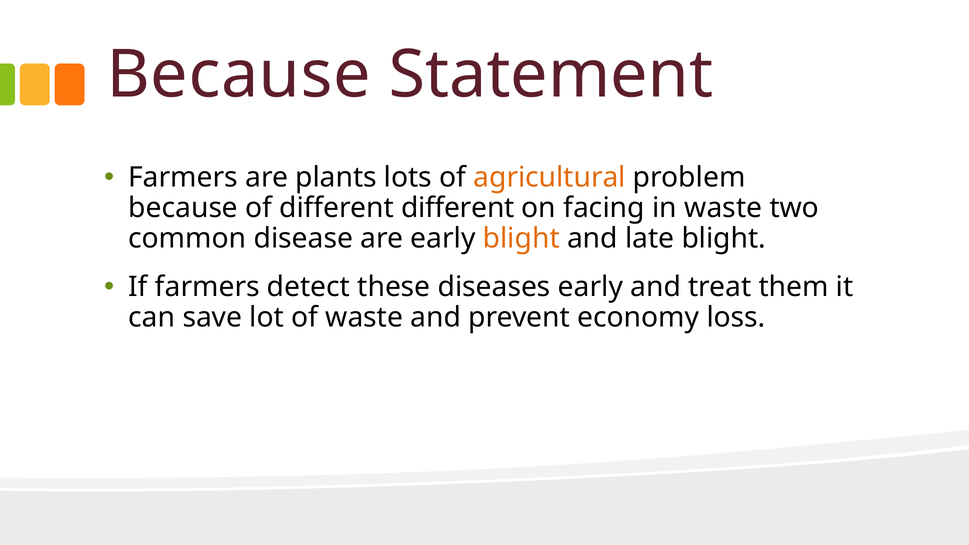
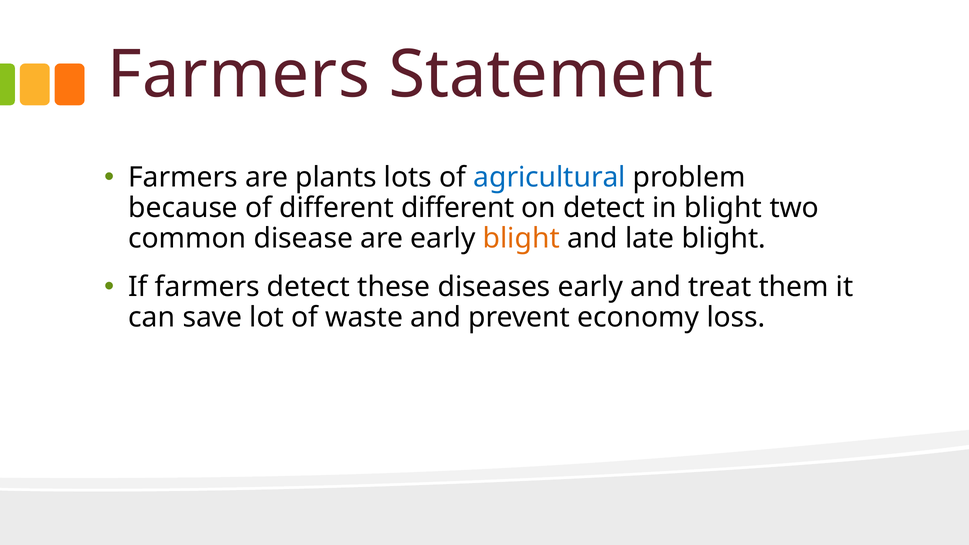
Because at (239, 75): Because -> Farmers
agricultural colour: orange -> blue
on facing: facing -> detect
in waste: waste -> blight
